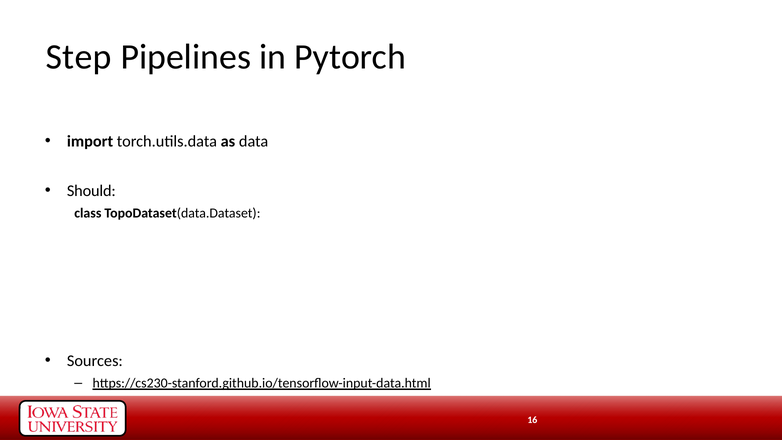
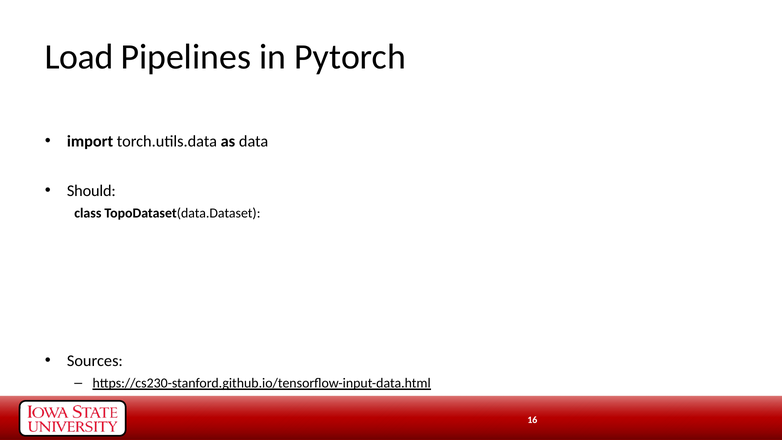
Step: Step -> Load
